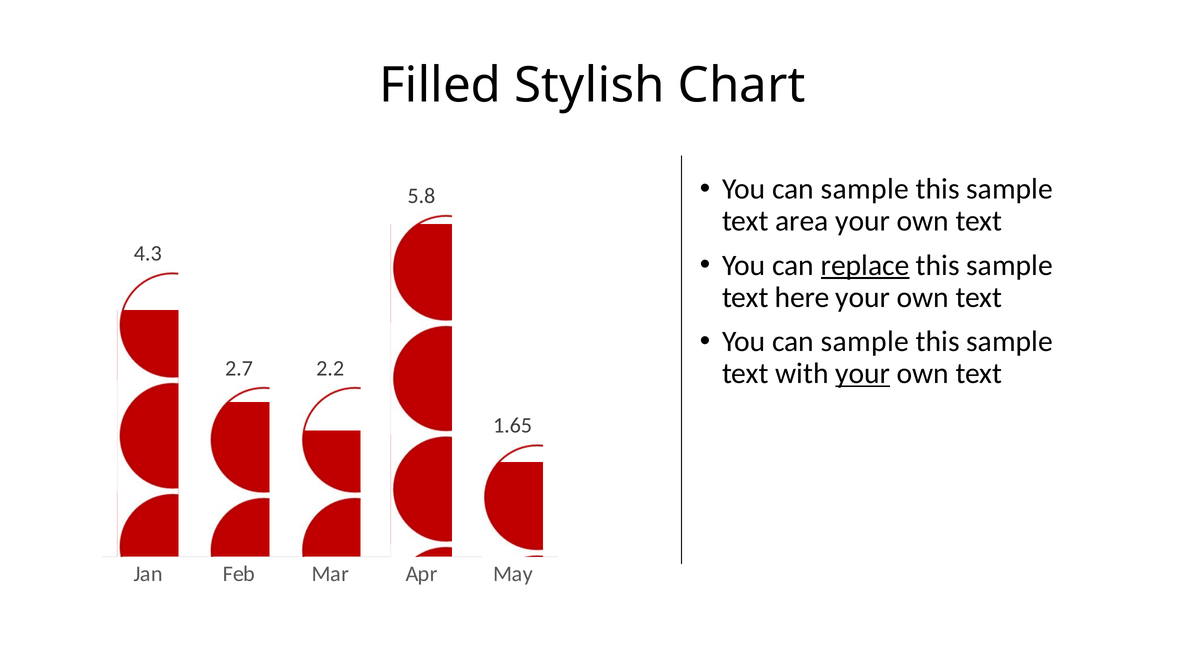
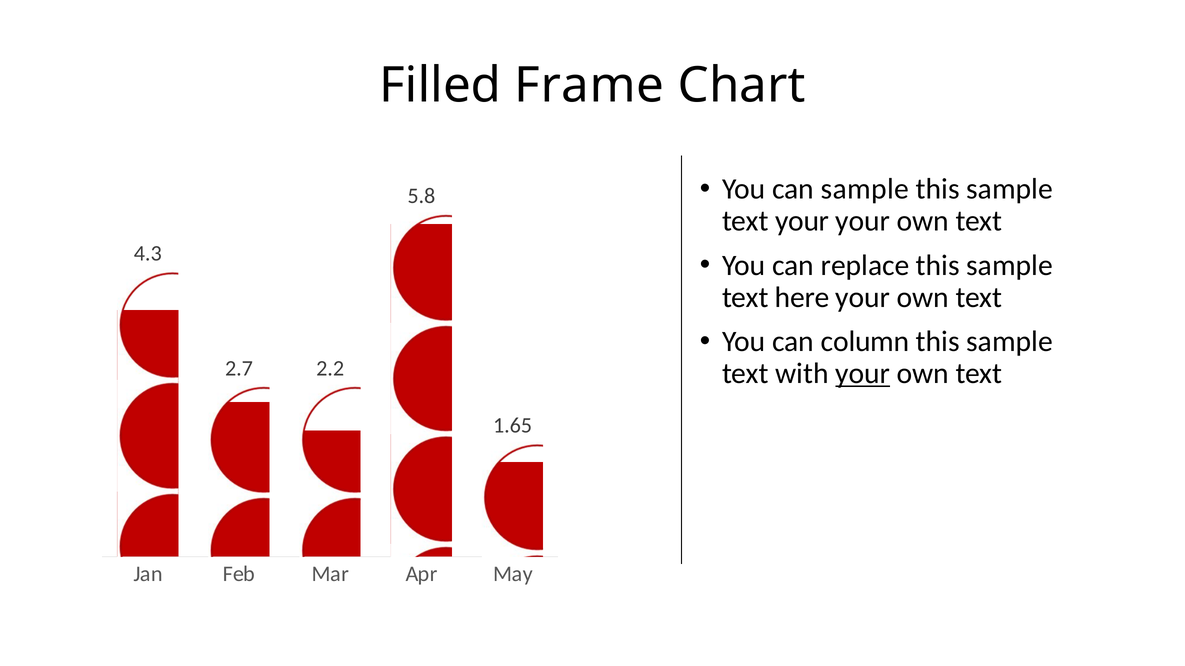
Stylish: Stylish -> Frame
text area: area -> your
replace underline: present -> none
sample at (865, 342): sample -> column
